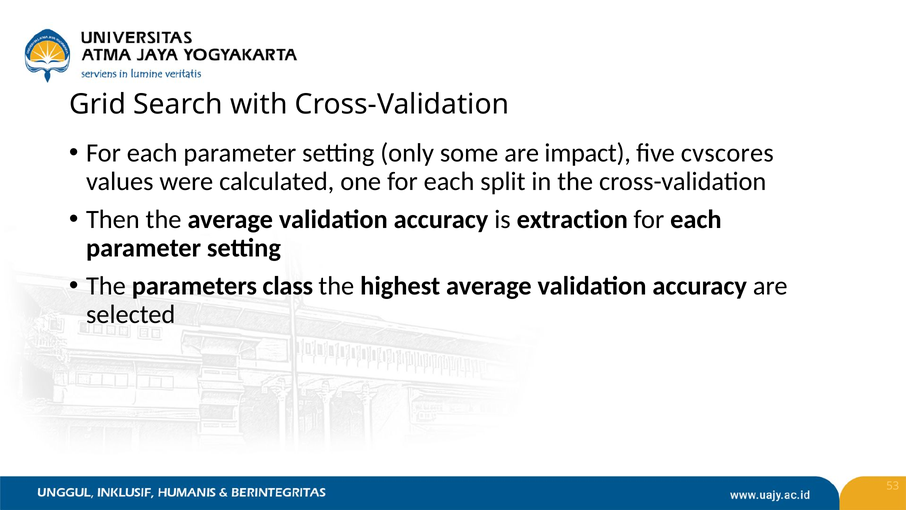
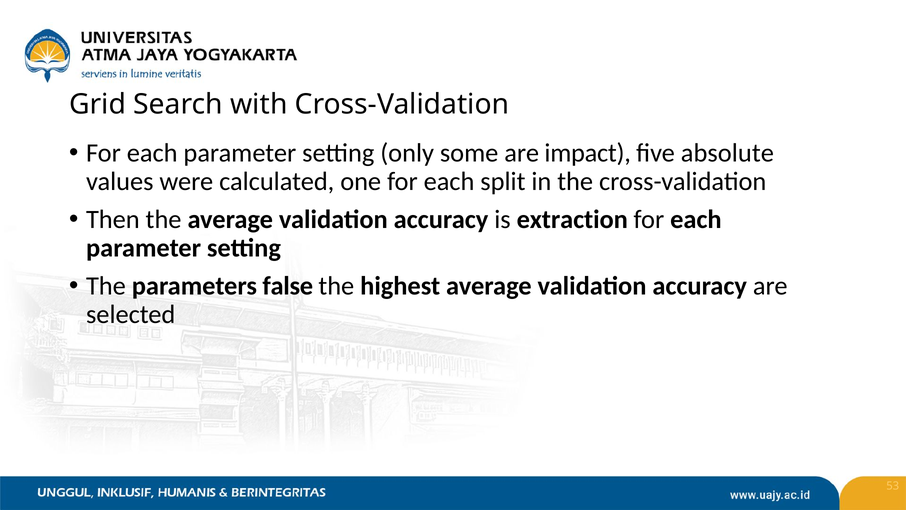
cvscores: cvscores -> absolute
class: class -> false
